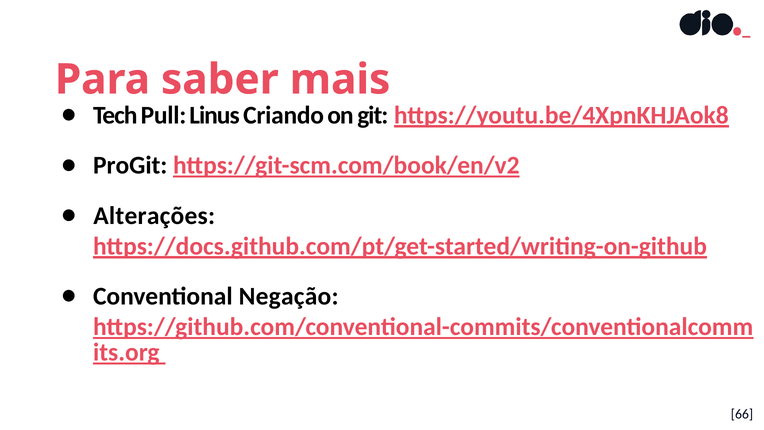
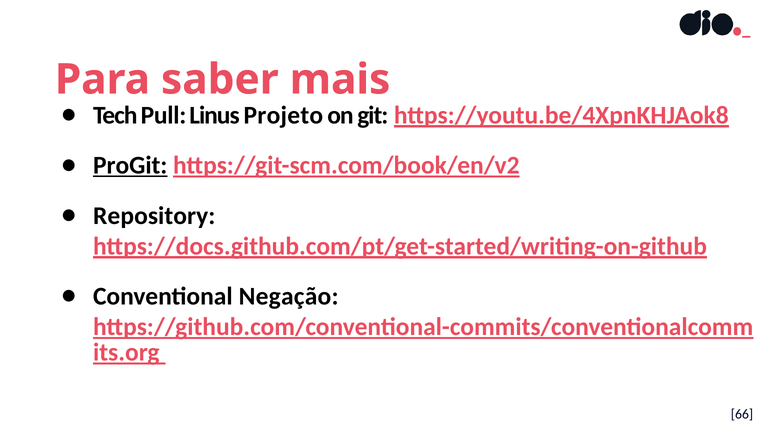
Criando: Criando -> Projeto
ProGit underline: none -> present
Alterações: Alterações -> Repository
